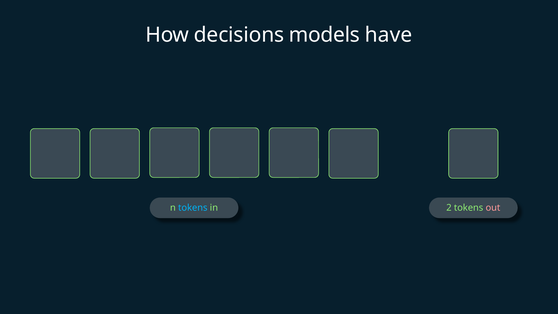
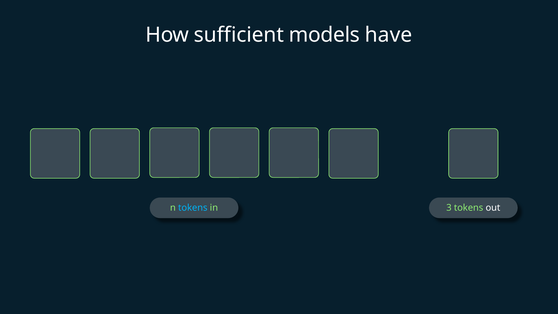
decisions: decisions -> sufficient
2: 2 -> 3
out colour: pink -> white
